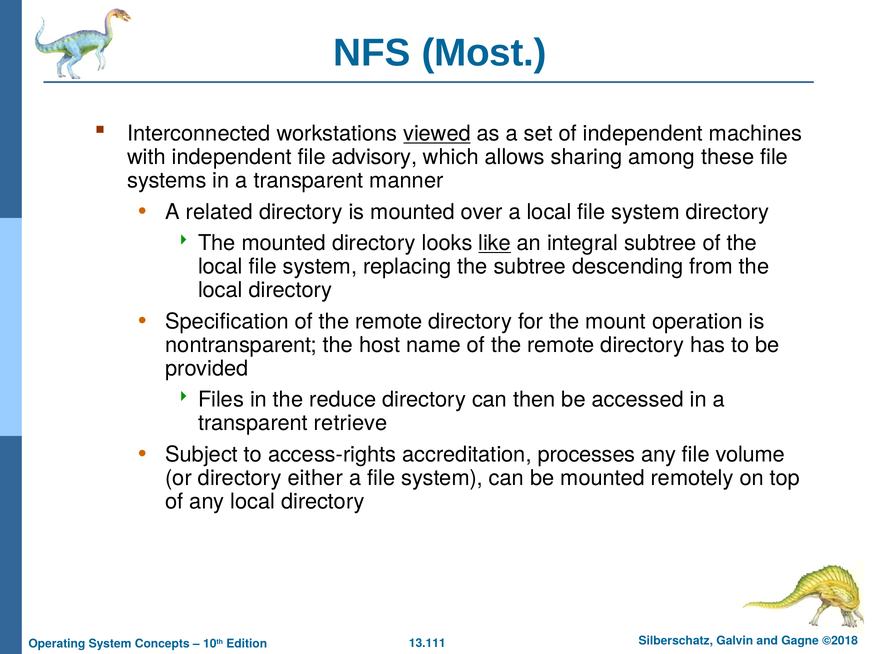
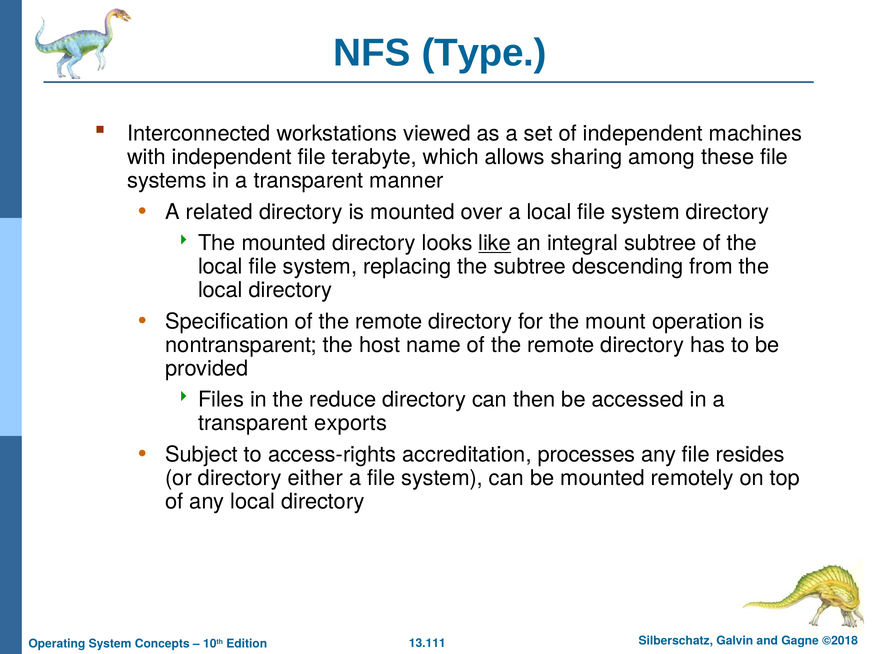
Most: Most -> Type
viewed underline: present -> none
advisory: advisory -> terabyte
retrieve: retrieve -> exports
volume: volume -> resides
